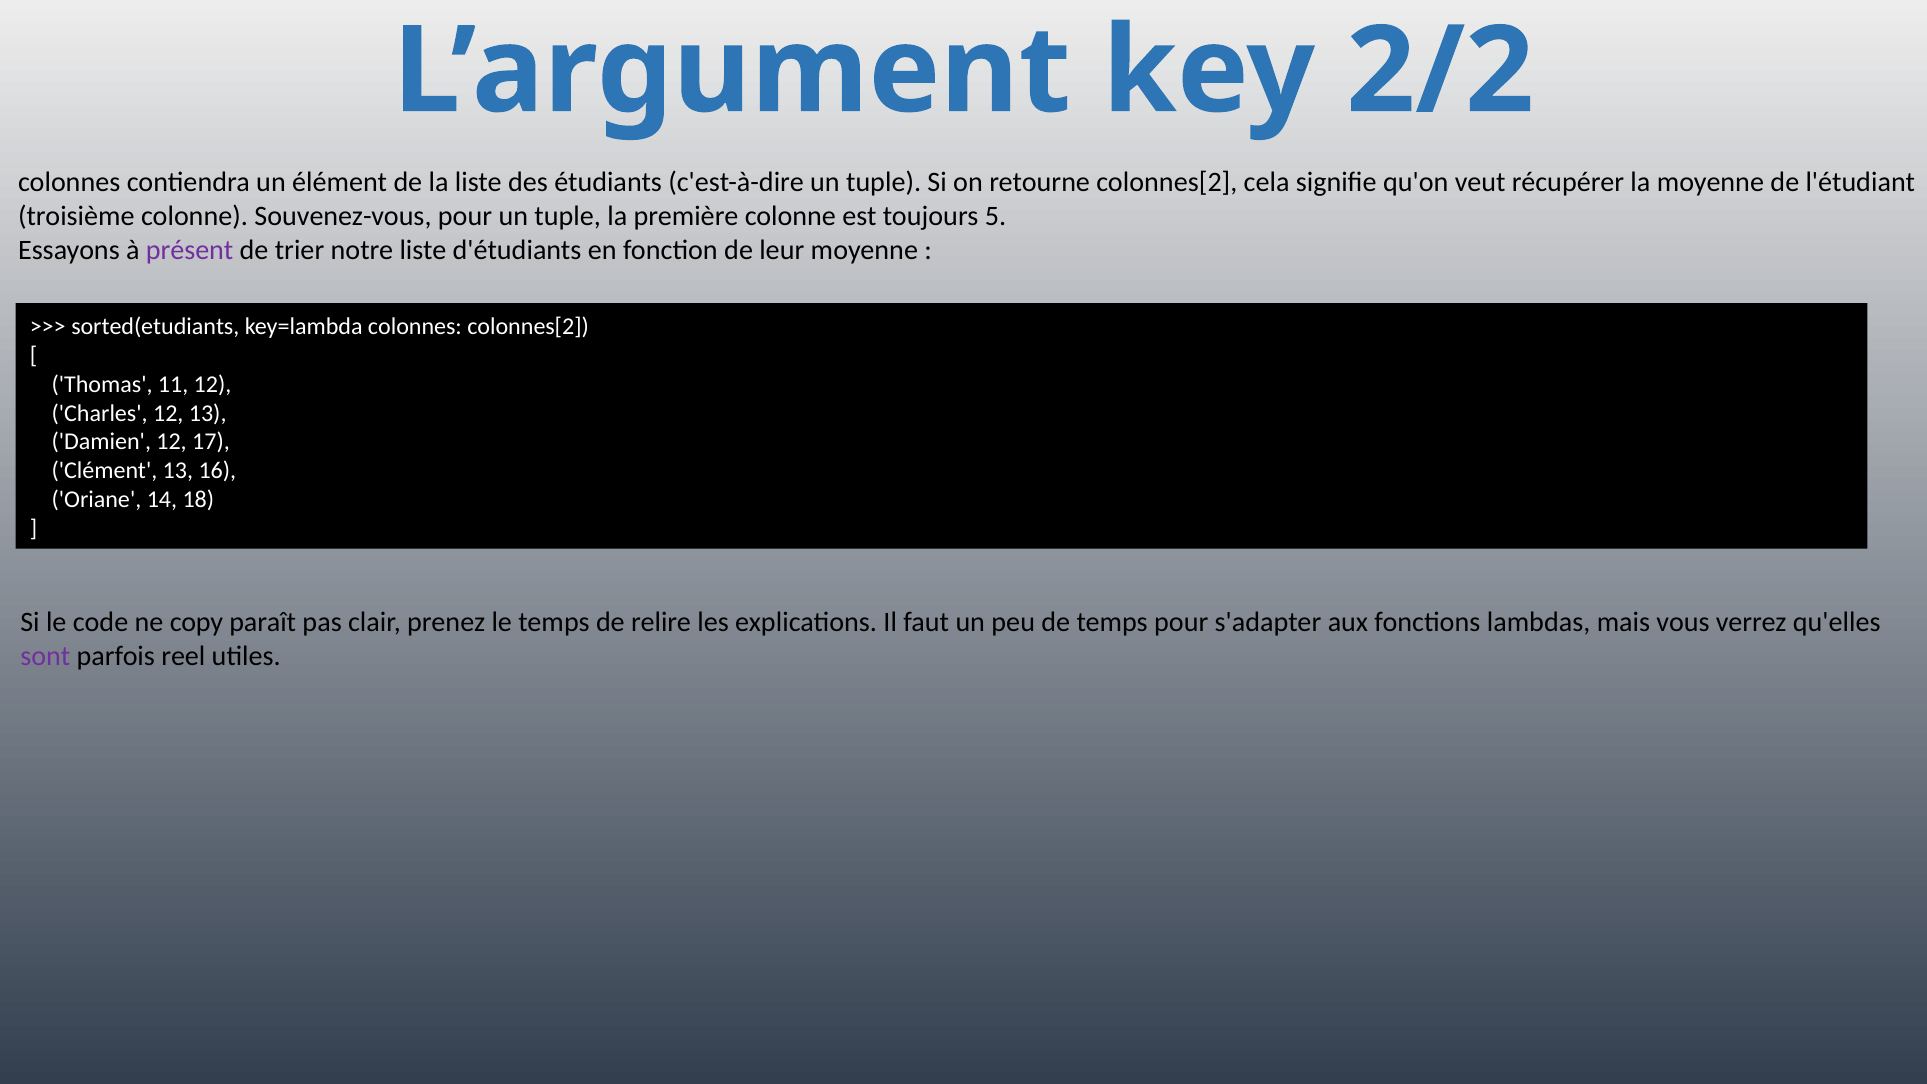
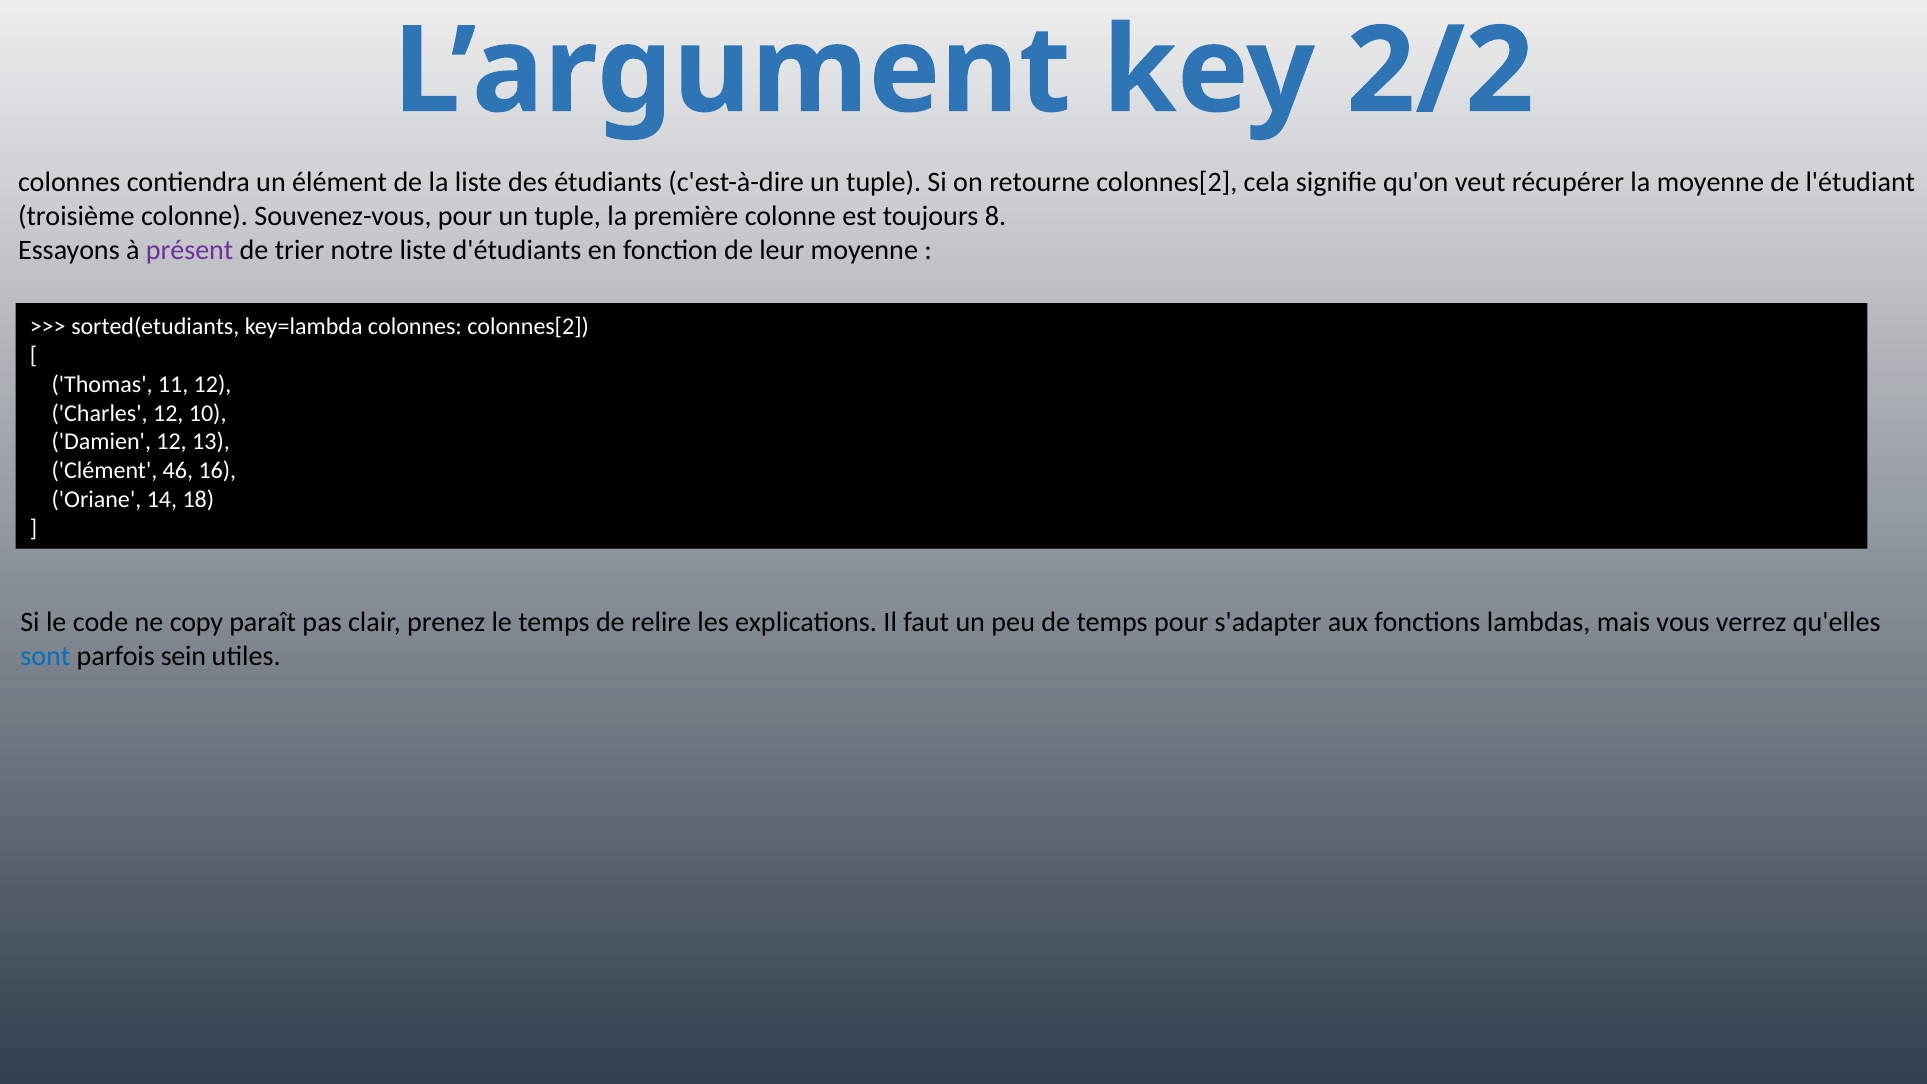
5: 5 -> 8
12 13: 13 -> 10
17: 17 -> 13
Clément 13: 13 -> 46
sont colour: purple -> blue
reel: reel -> sein
